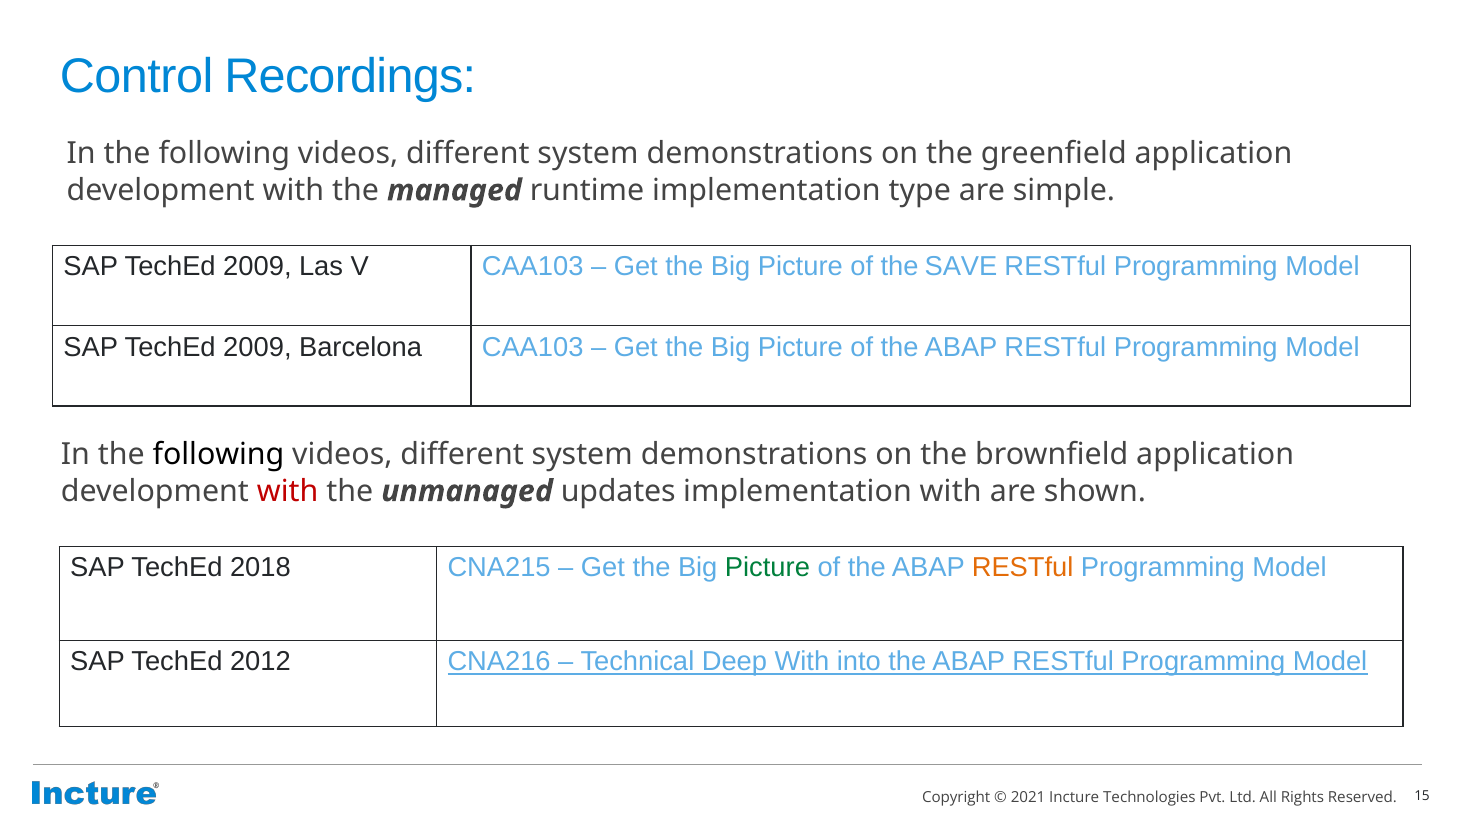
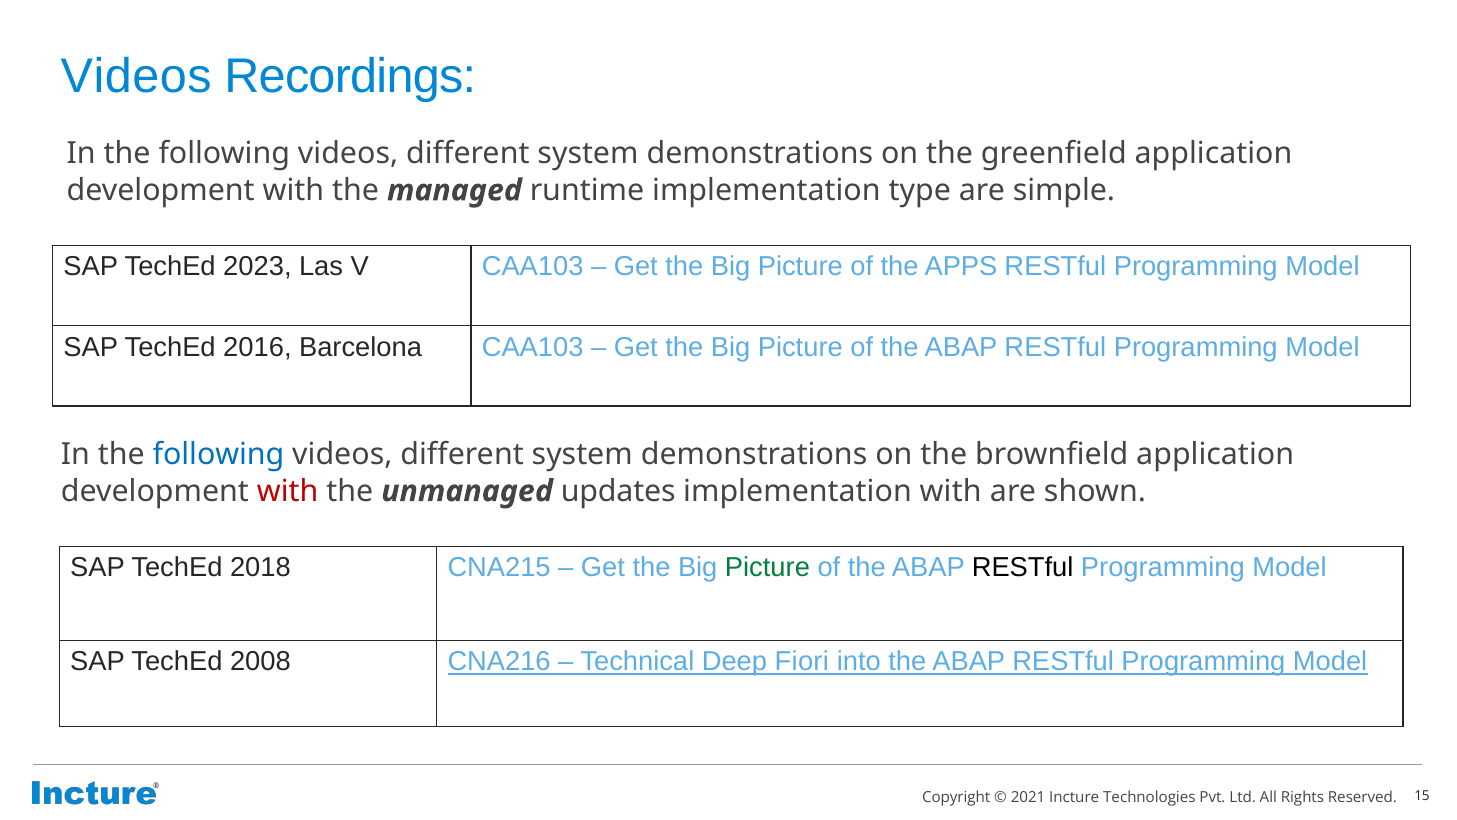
Control at (137, 76): Control -> Videos
2009 at (257, 267): 2009 -> 2023
SAVE: SAVE -> APPS
2009 at (257, 347): 2009 -> 2016
following at (219, 454) colour: black -> blue
RESTful at (1023, 568) colour: orange -> black
2012: 2012 -> 2008
Deep With: With -> Fiori
